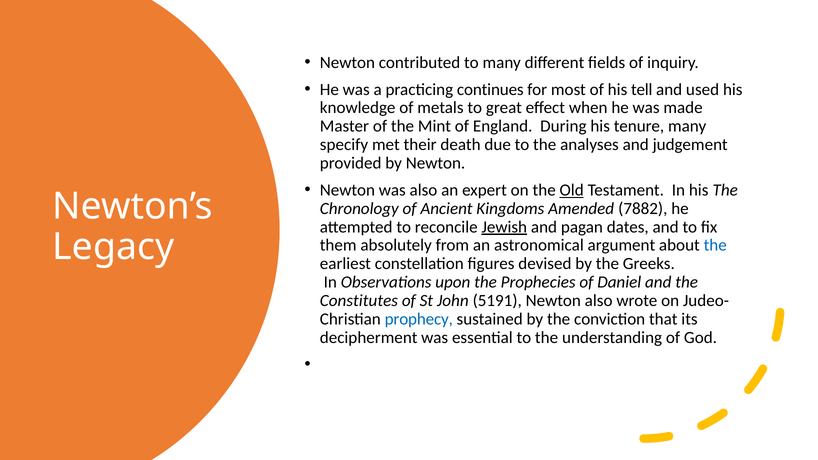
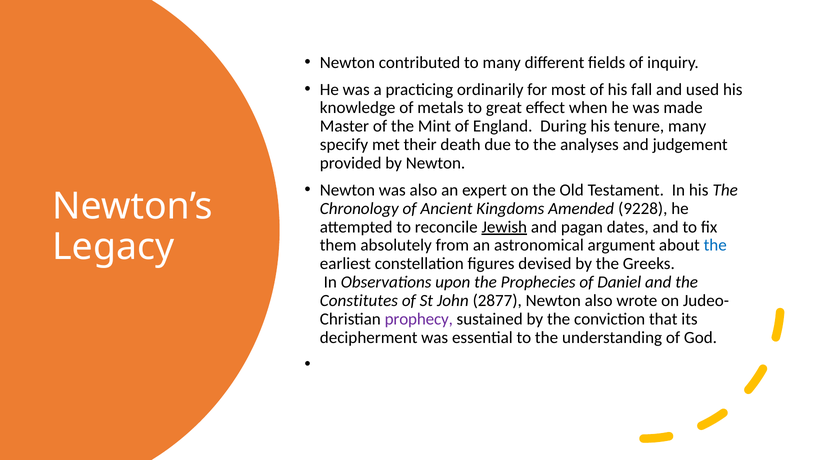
continues: continues -> ordinarily
tell: tell -> fall
Old underline: present -> none
7882: 7882 -> 9228
5191: 5191 -> 2877
prophecy colour: blue -> purple
